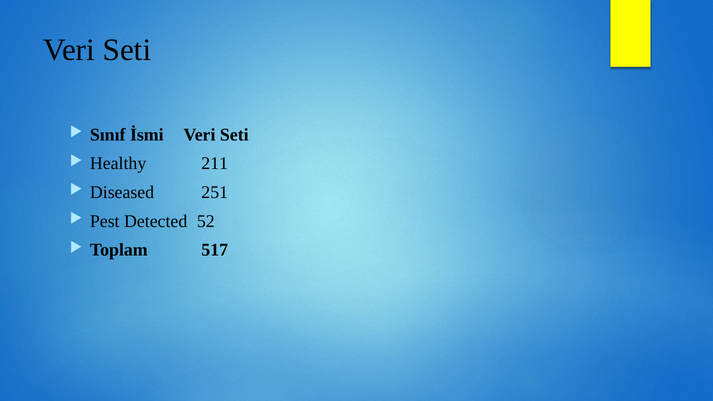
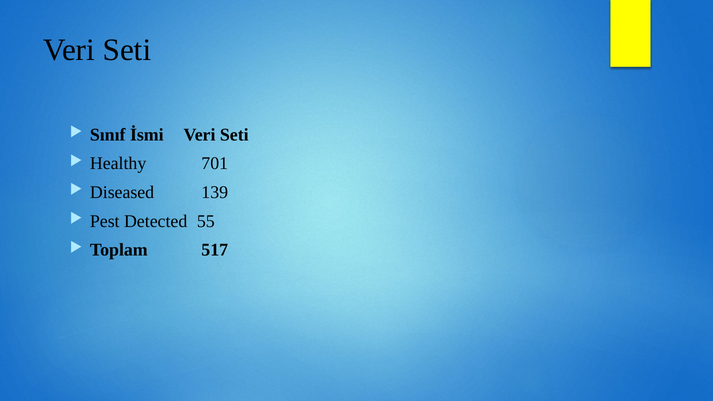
211: 211 -> 701
251: 251 -> 139
52: 52 -> 55
